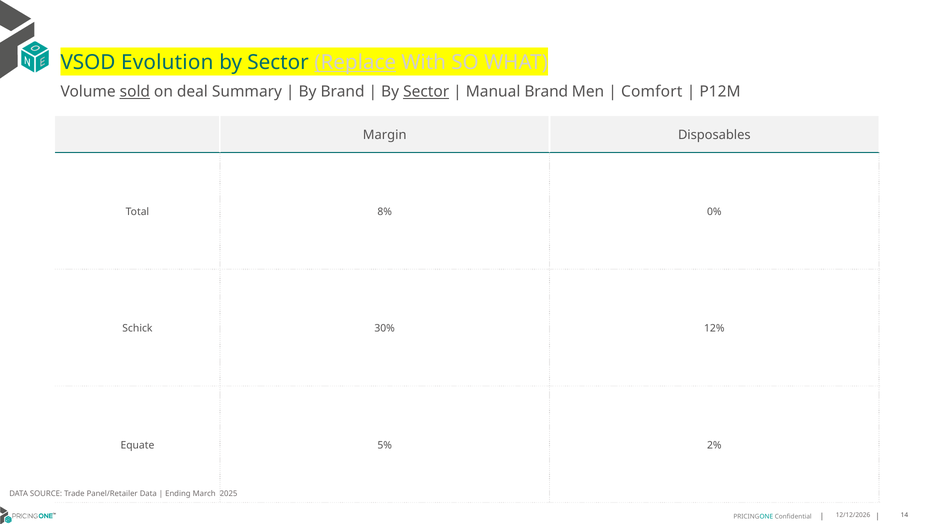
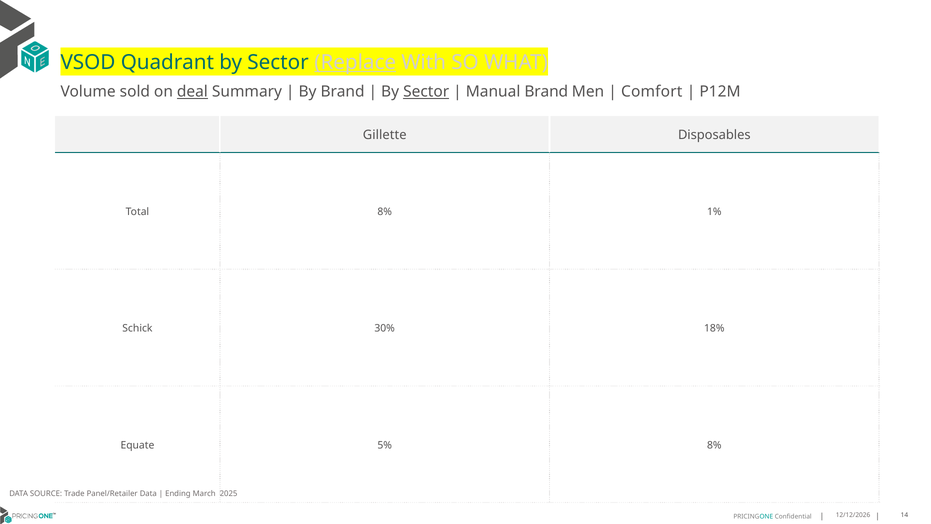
Evolution: Evolution -> Quadrant
sold underline: present -> none
deal underline: none -> present
Margin: Margin -> Gillette
0%: 0% -> 1%
12%: 12% -> 18%
5% 2%: 2% -> 8%
